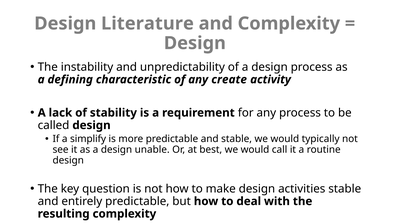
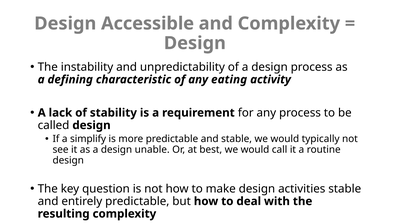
Literature: Literature -> Accessible
create: create -> eating
